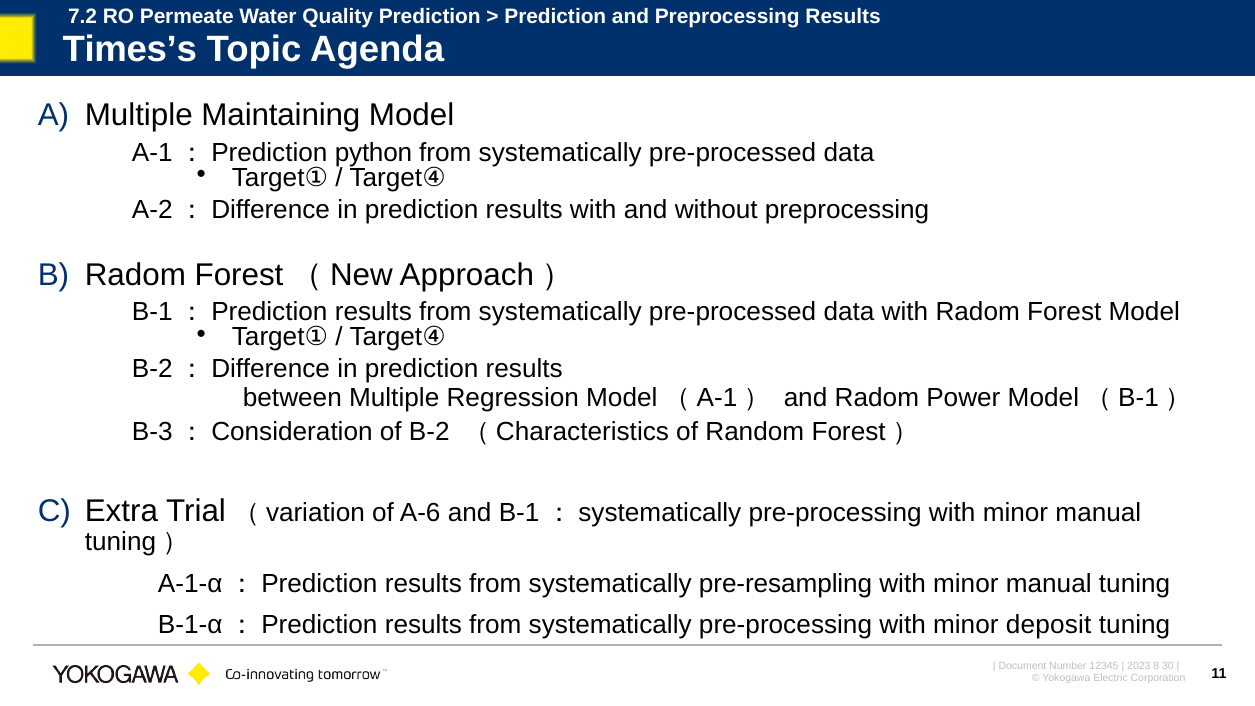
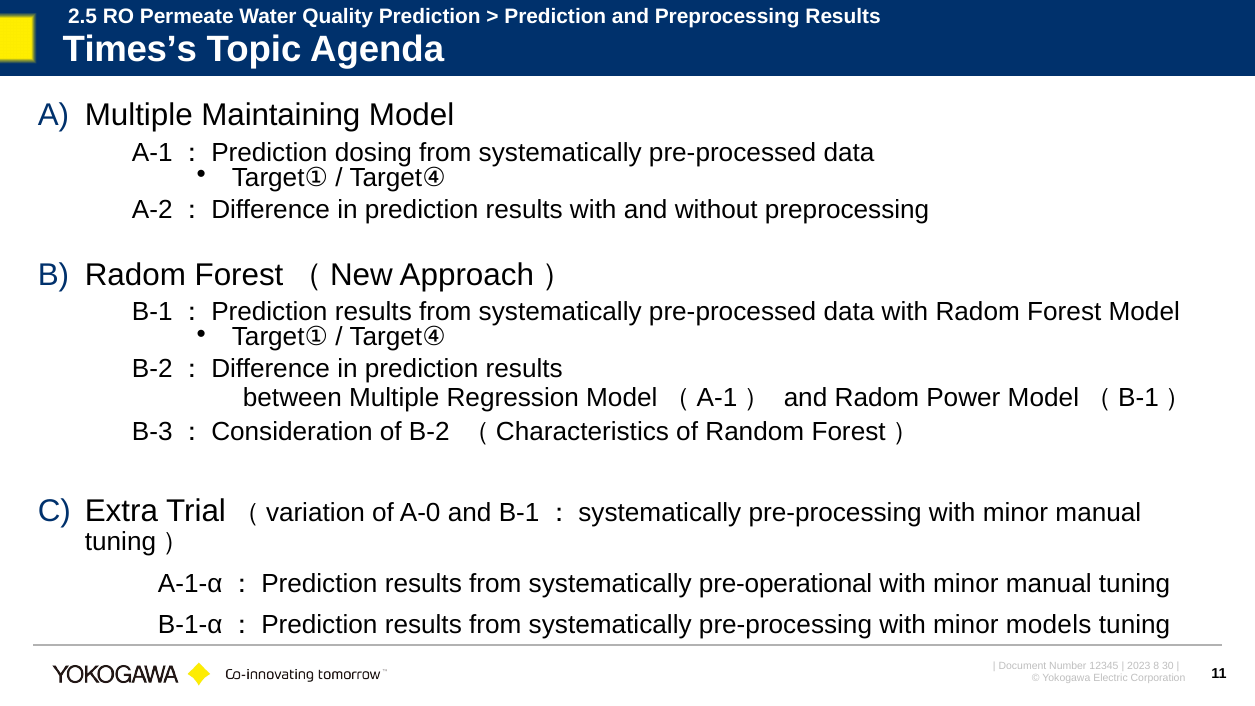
7.2: 7.2 -> 2.5
python: python -> dosing
A-6: A-6 -> A-0
pre-resampling: pre-resampling -> pre-operational
deposit: deposit -> models
